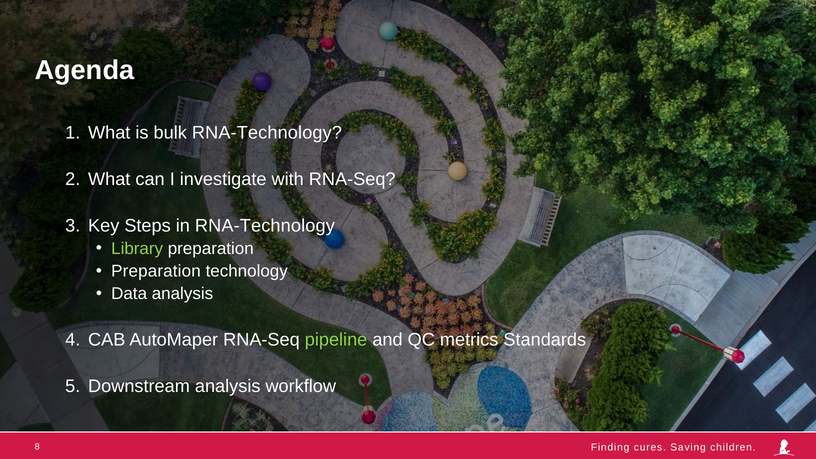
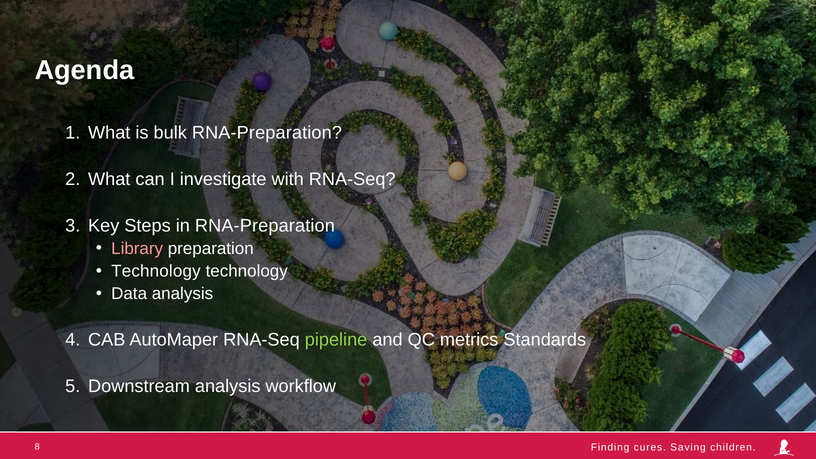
bulk RNA-Technology: RNA-Technology -> RNA-Preparation
in RNA-Technology: RNA-Technology -> RNA-Preparation
Library colour: light green -> pink
Preparation at (156, 271): Preparation -> Technology
